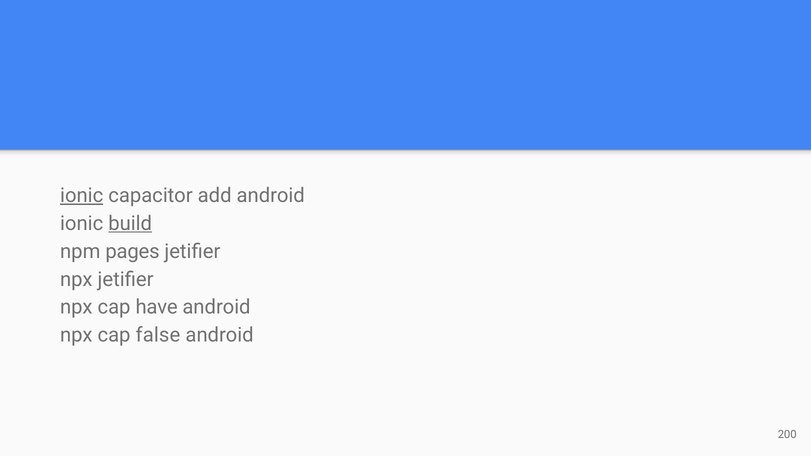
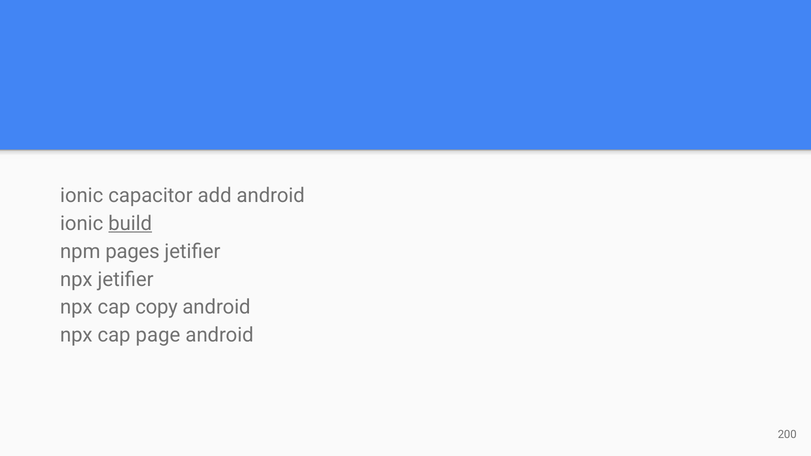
ionic at (82, 196) underline: present -> none
have: have -> copy
false: false -> page
